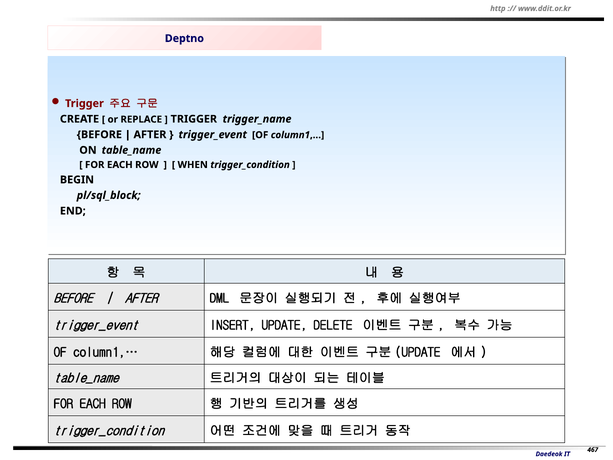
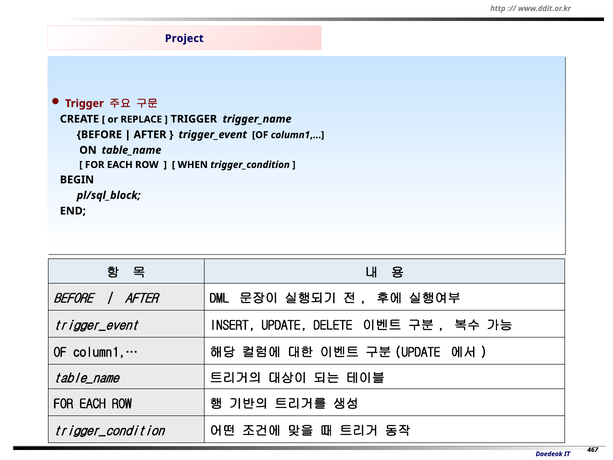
Deptno: Deptno -> Project
